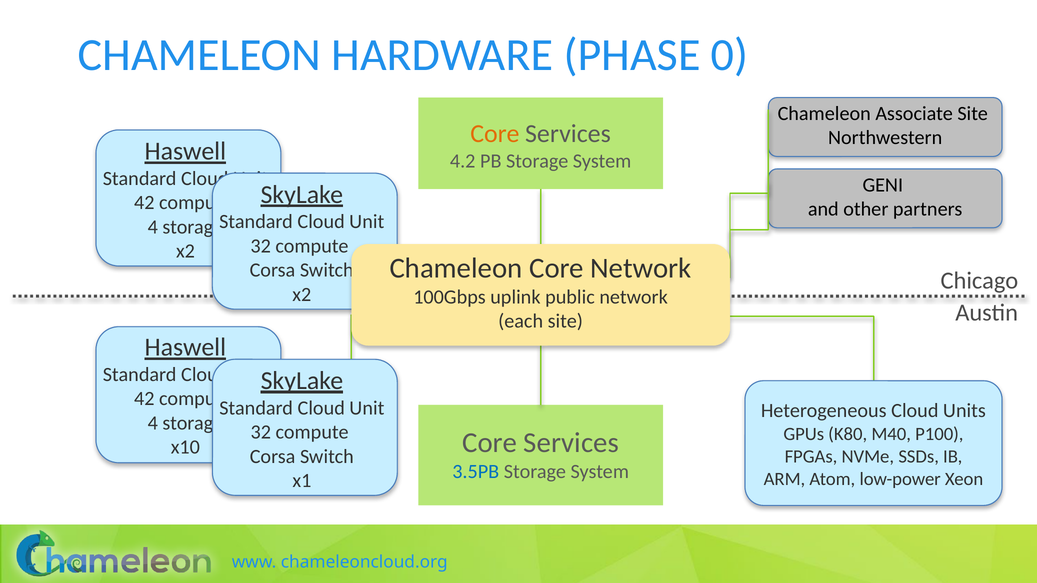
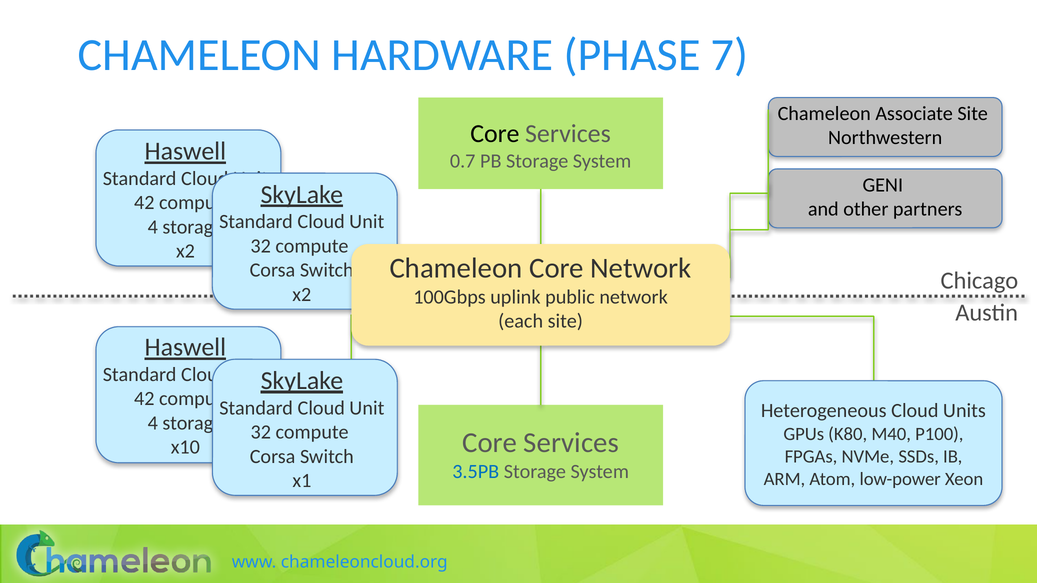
0: 0 -> 7
Core at (495, 134) colour: orange -> black
4.2: 4.2 -> 0.7
